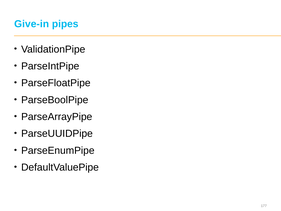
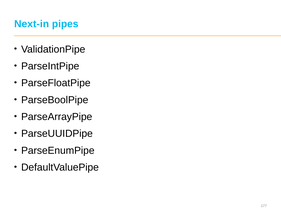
Give-in: Give-in -> Next-in
